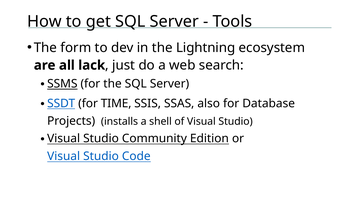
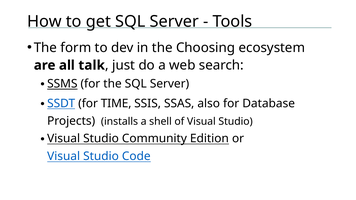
Lightning: Lightning -> Choosing
lack: lack -> talk
